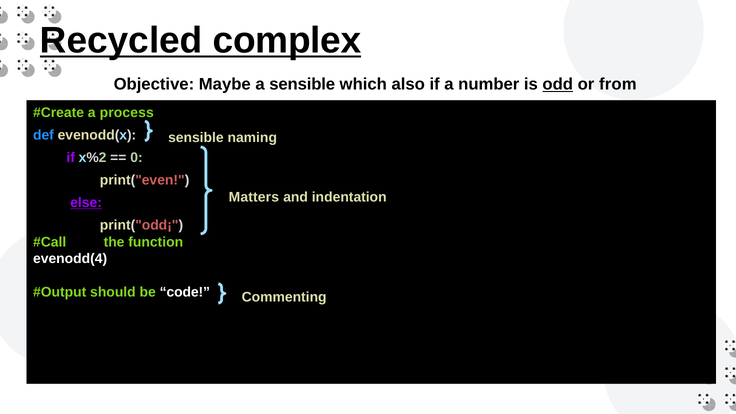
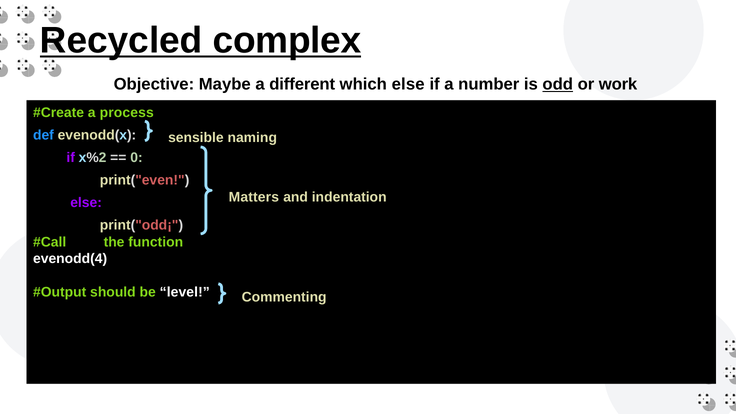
a sensible: sensible -> different
which also: also -> else
from: from -> work
else at (86, 203) underline: present -> none
code: code -> level
